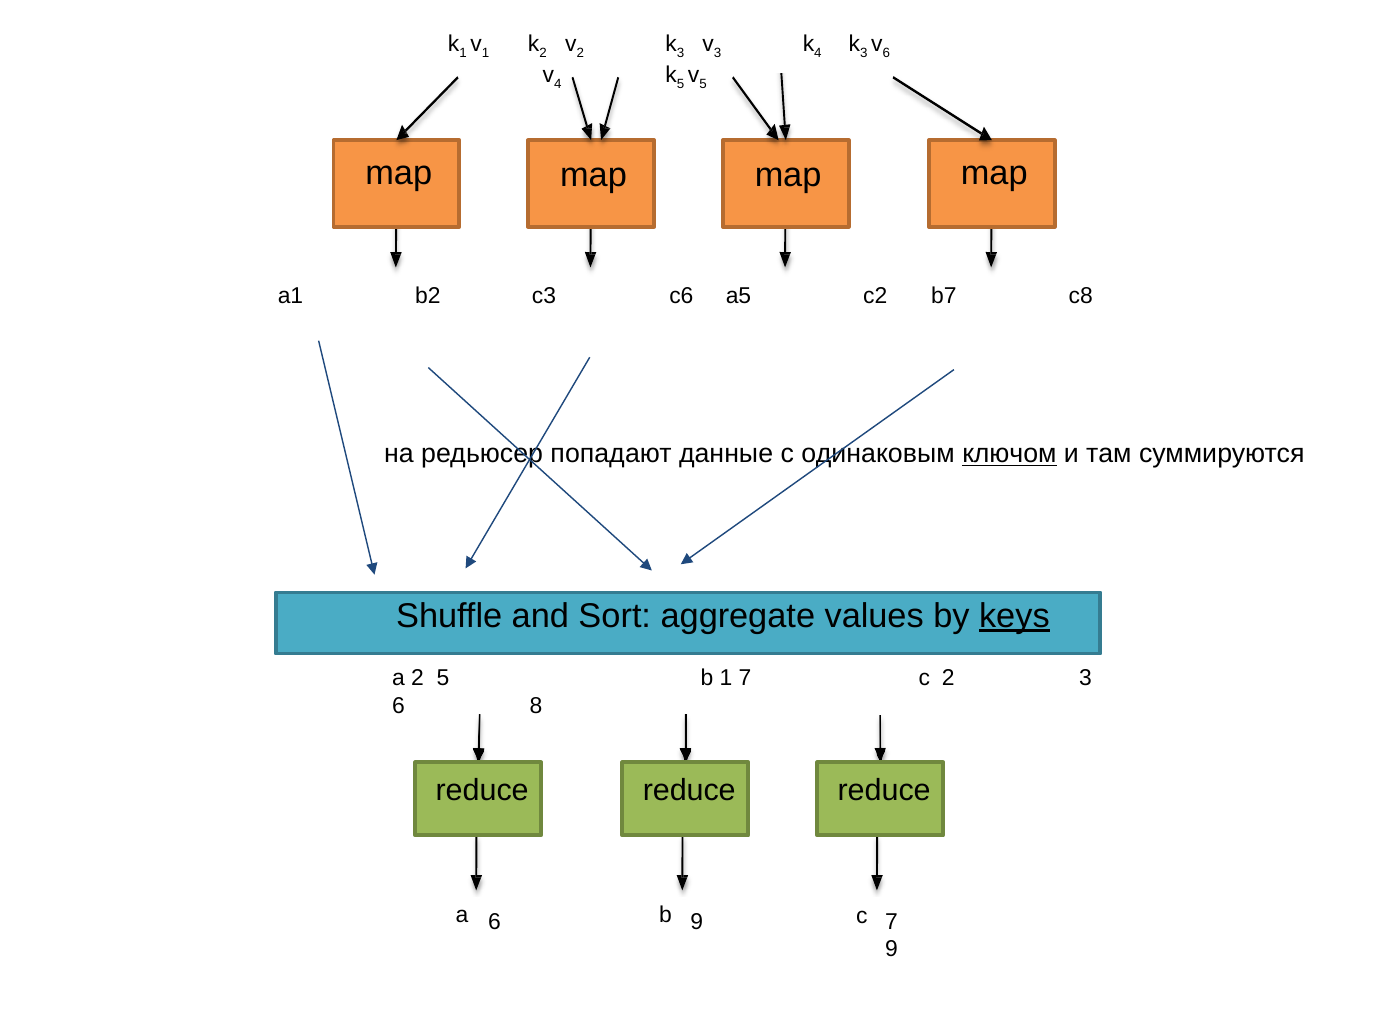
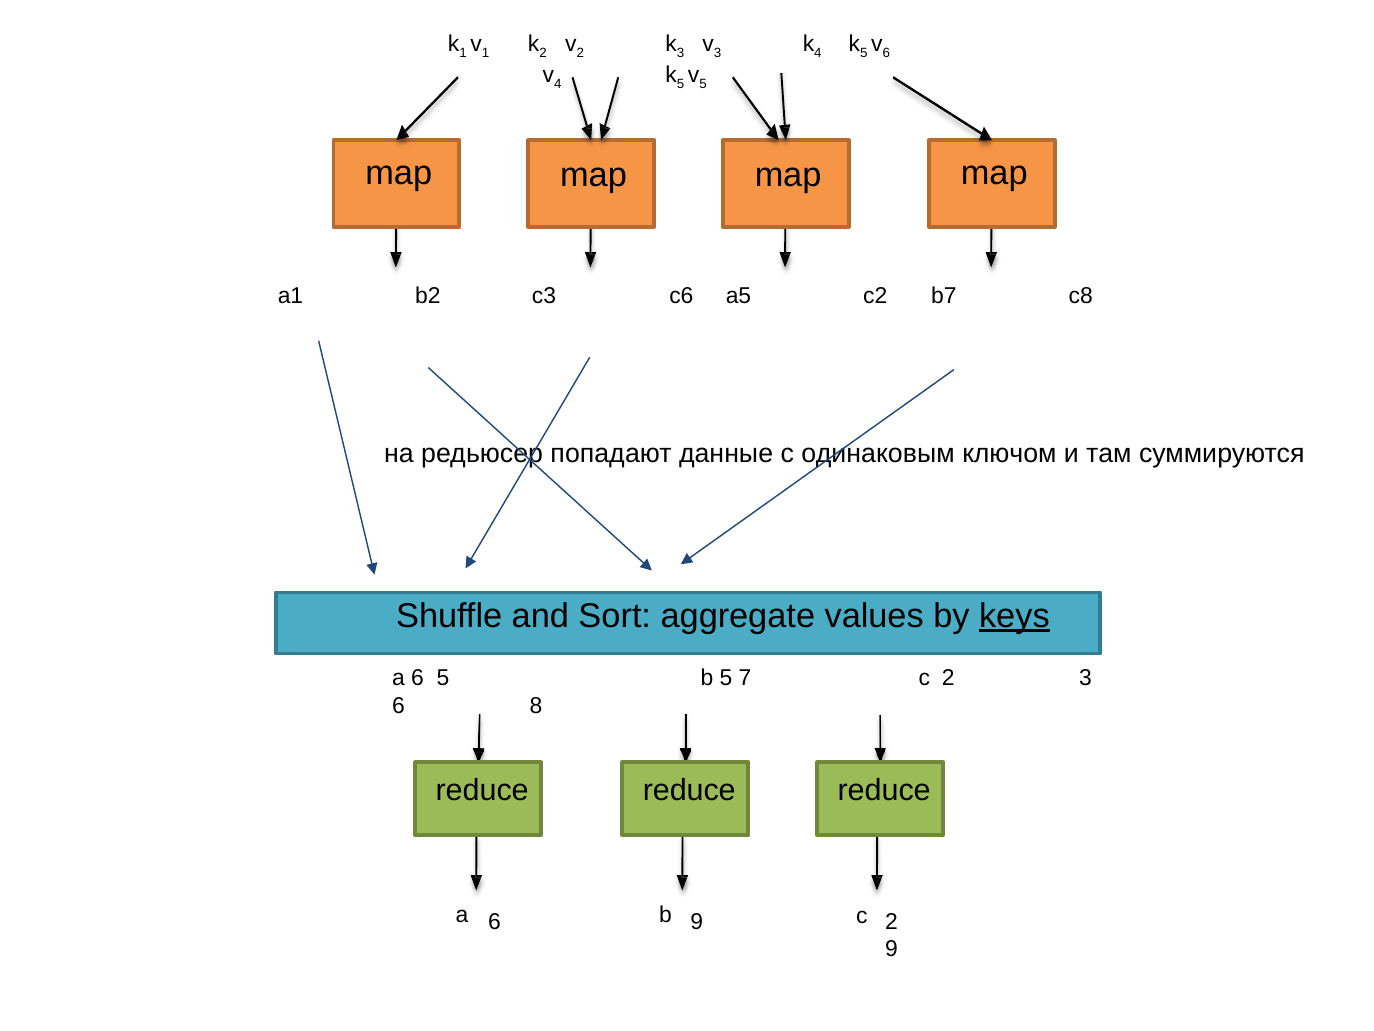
3 at (864, 53): 3 -> 5
ключом underline: present -> none
a 2: 2 -> 6
b 1: 1 -> 5
9 7: 7 -> 2
